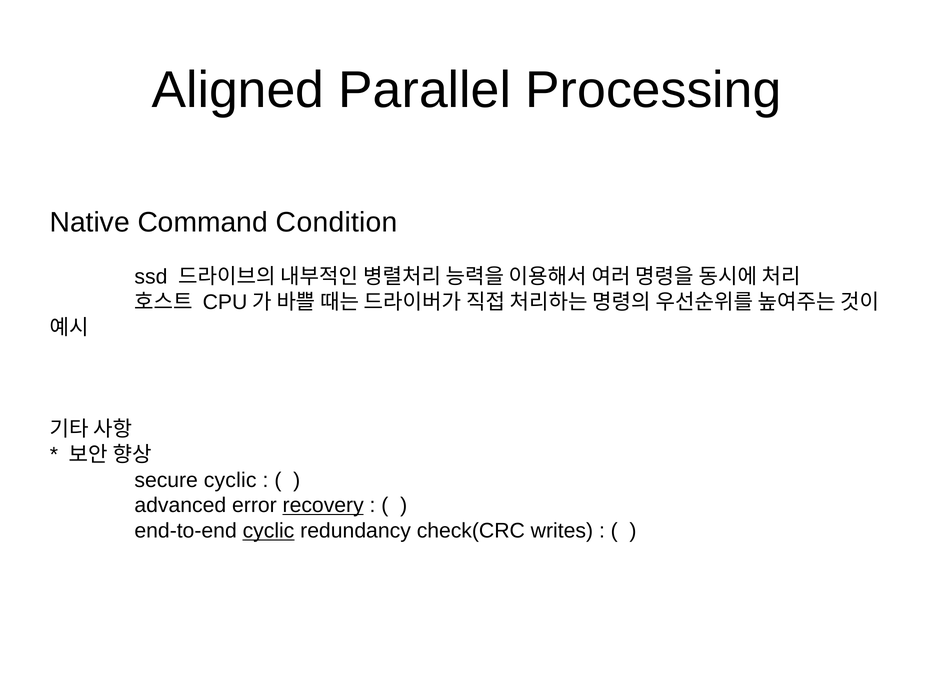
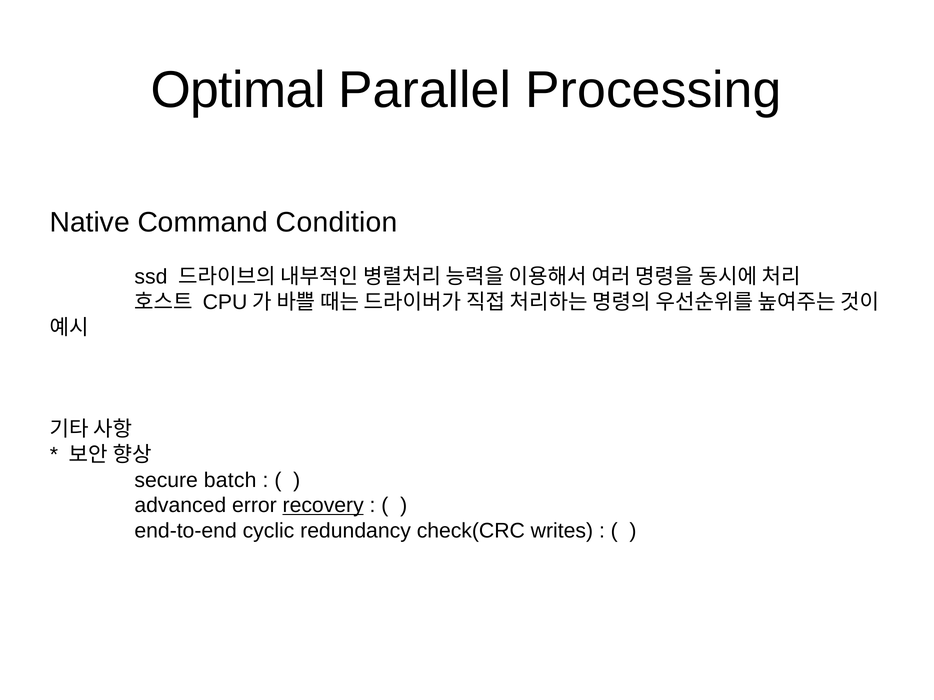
Aligned: Aligned -> Optimal
secure cyclic: cyclic -> batch
cyclic at (269, 531) underline: present -> none
